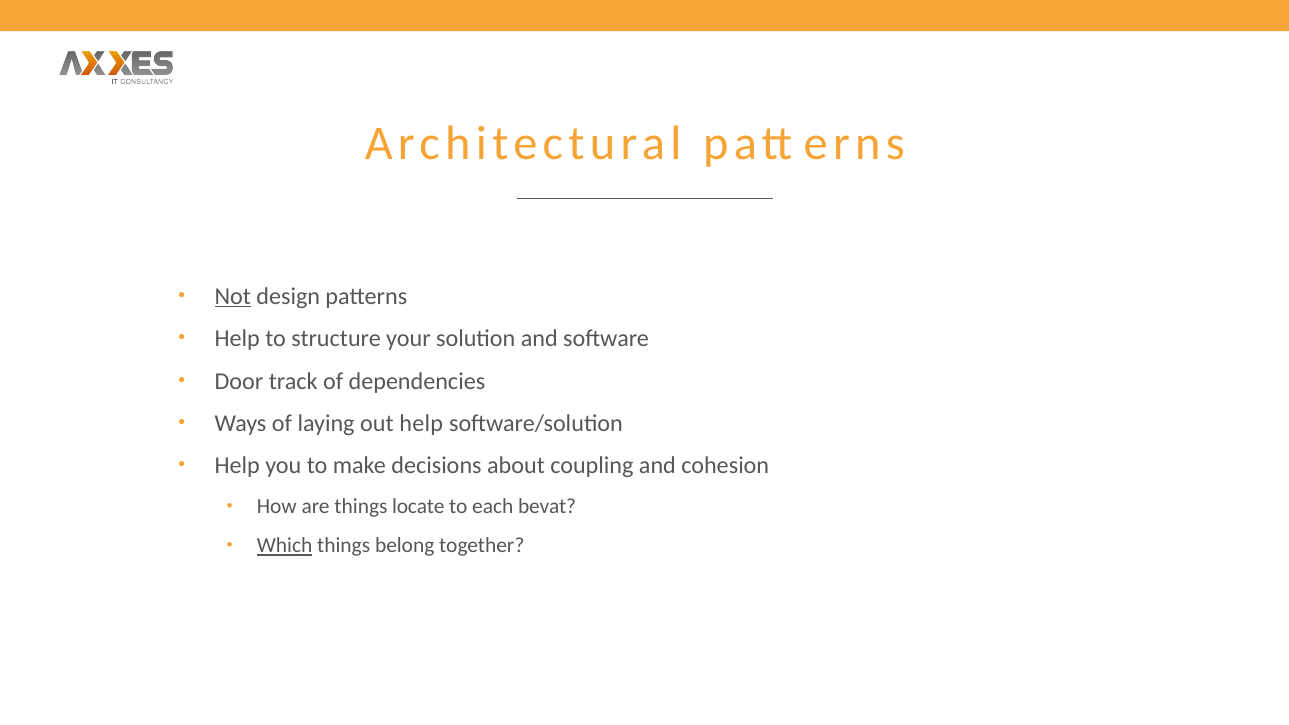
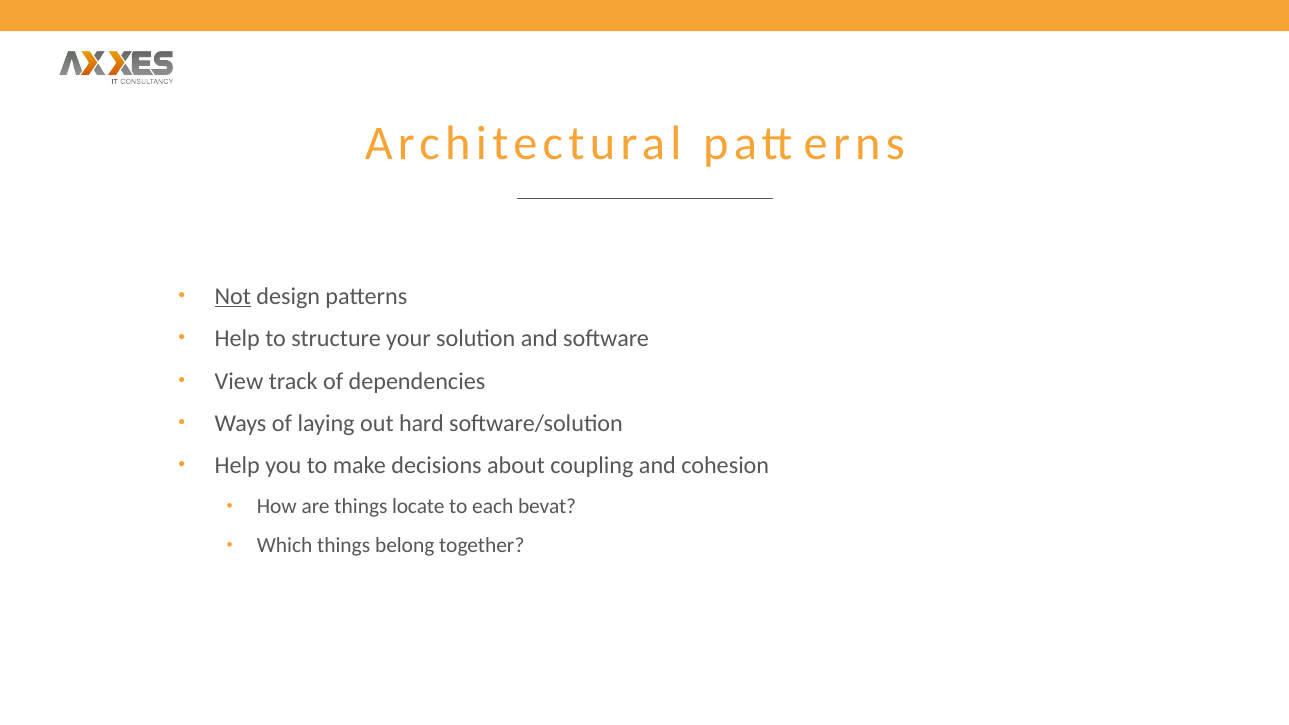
Door: Door -> View
out help: help -> hard
Which underline: present -> none
